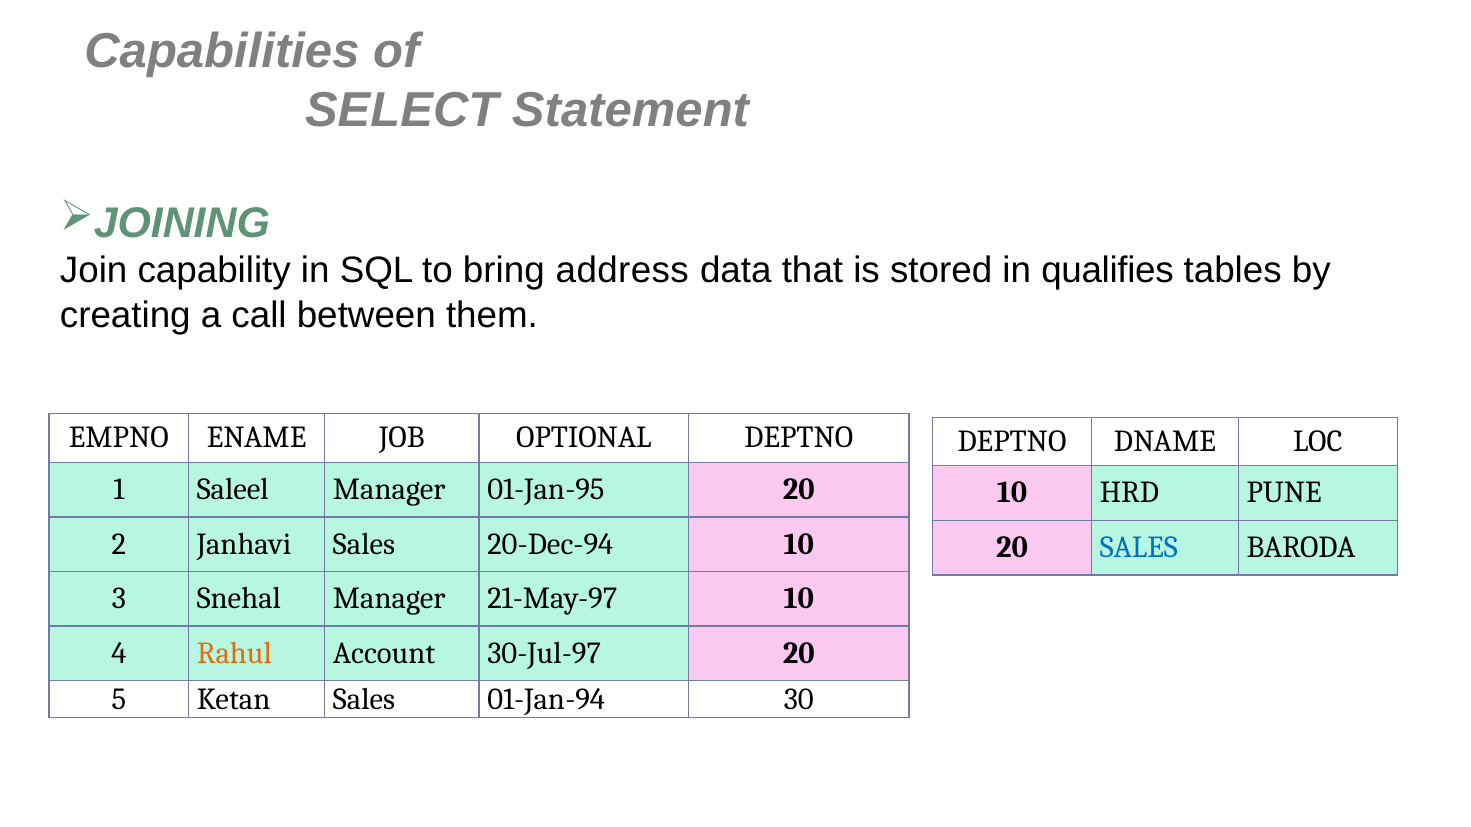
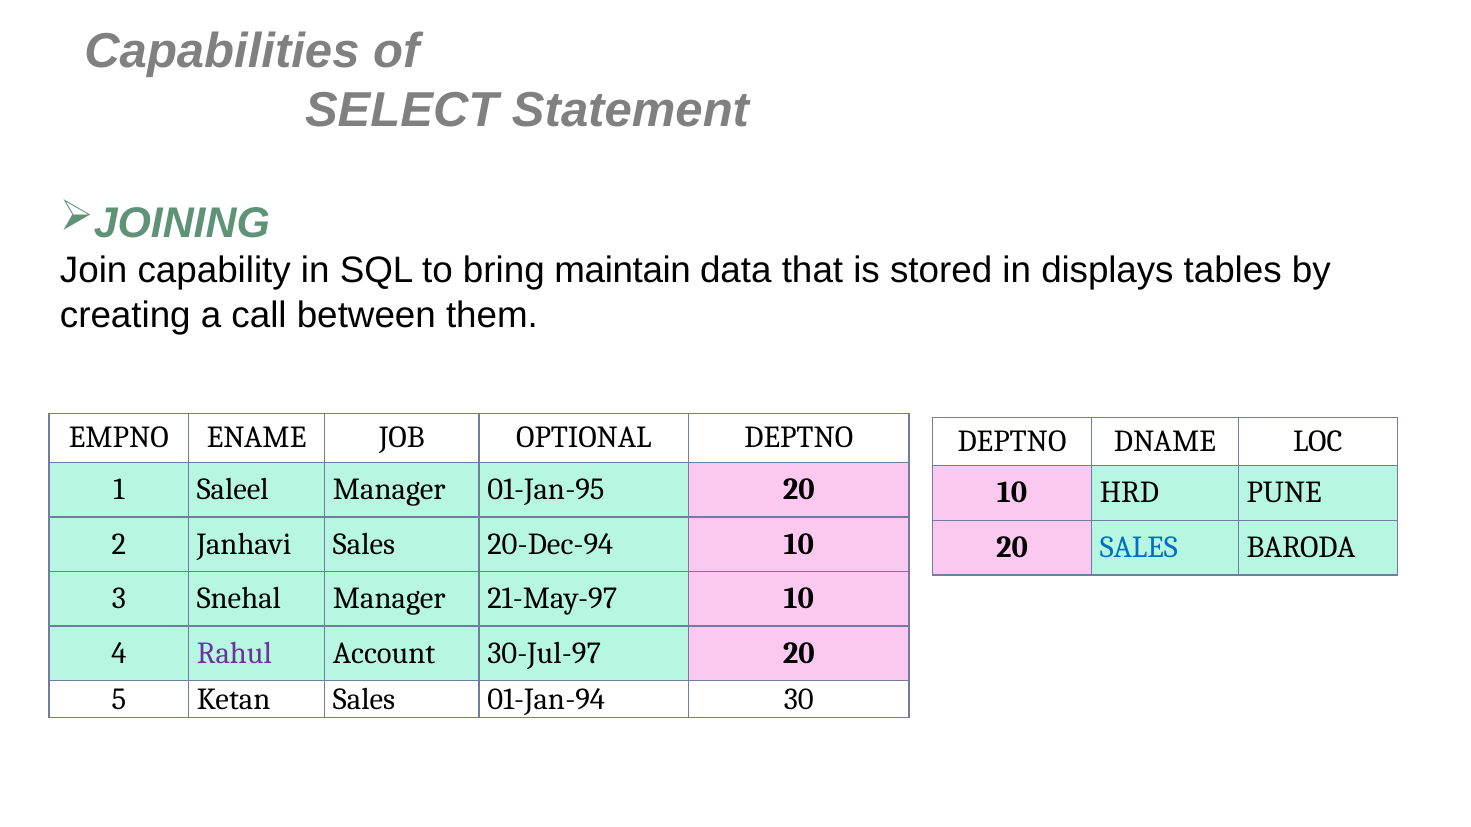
address: address -> maintain
qualifies: qualifies -> displays
Rahul colour: orange -> purple
